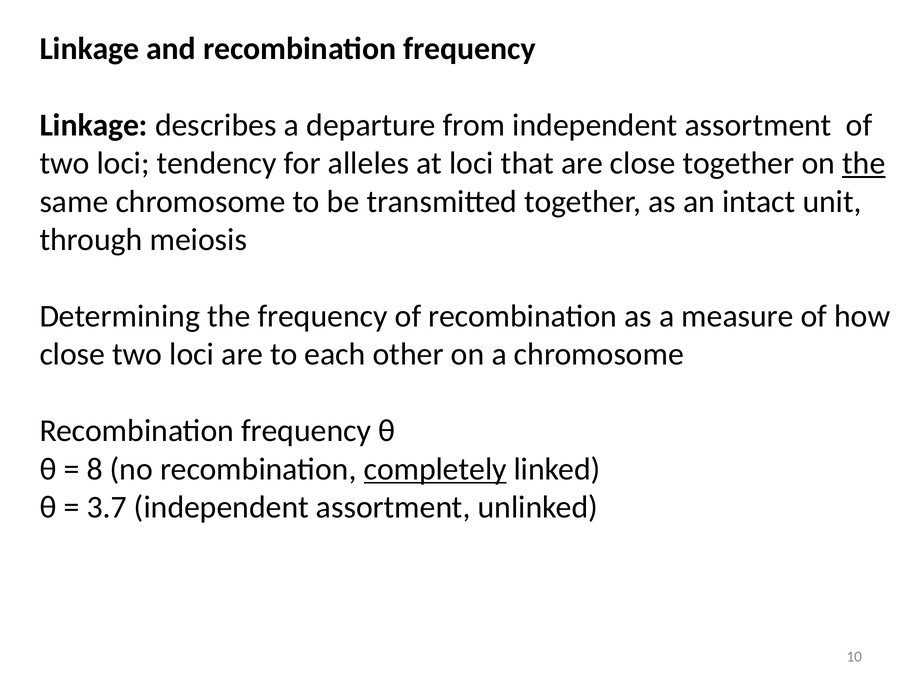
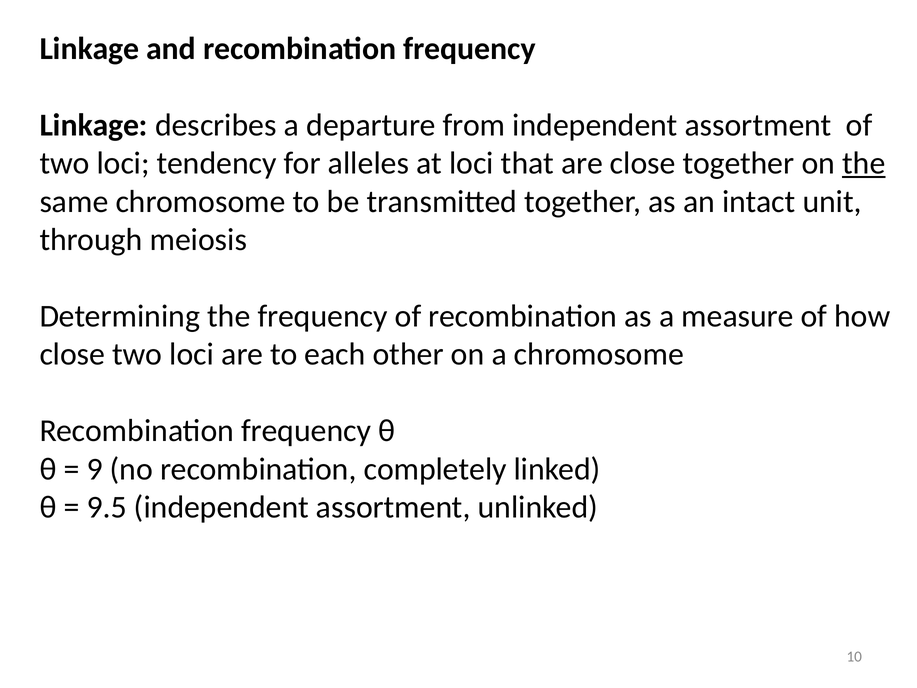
8: 8 -> 9
completely underline: present -> none
3.7: 3.7 -> 9.5
